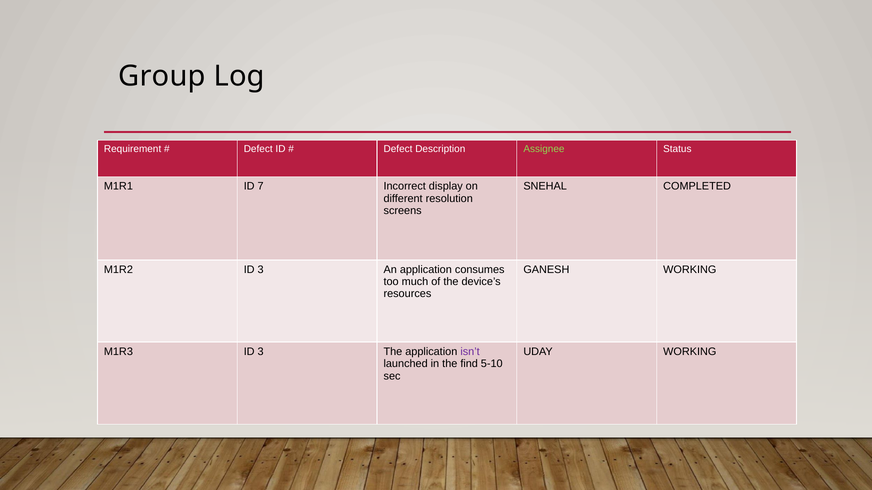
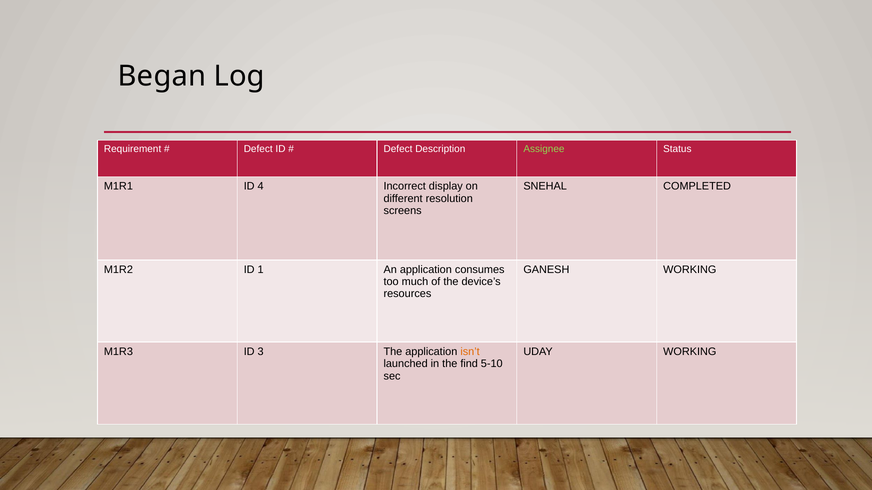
Group: Group -> Began
7: 7 -> 4
M1R2 ID 3: 3 -> 1
isn’t colour: purple -> orange
